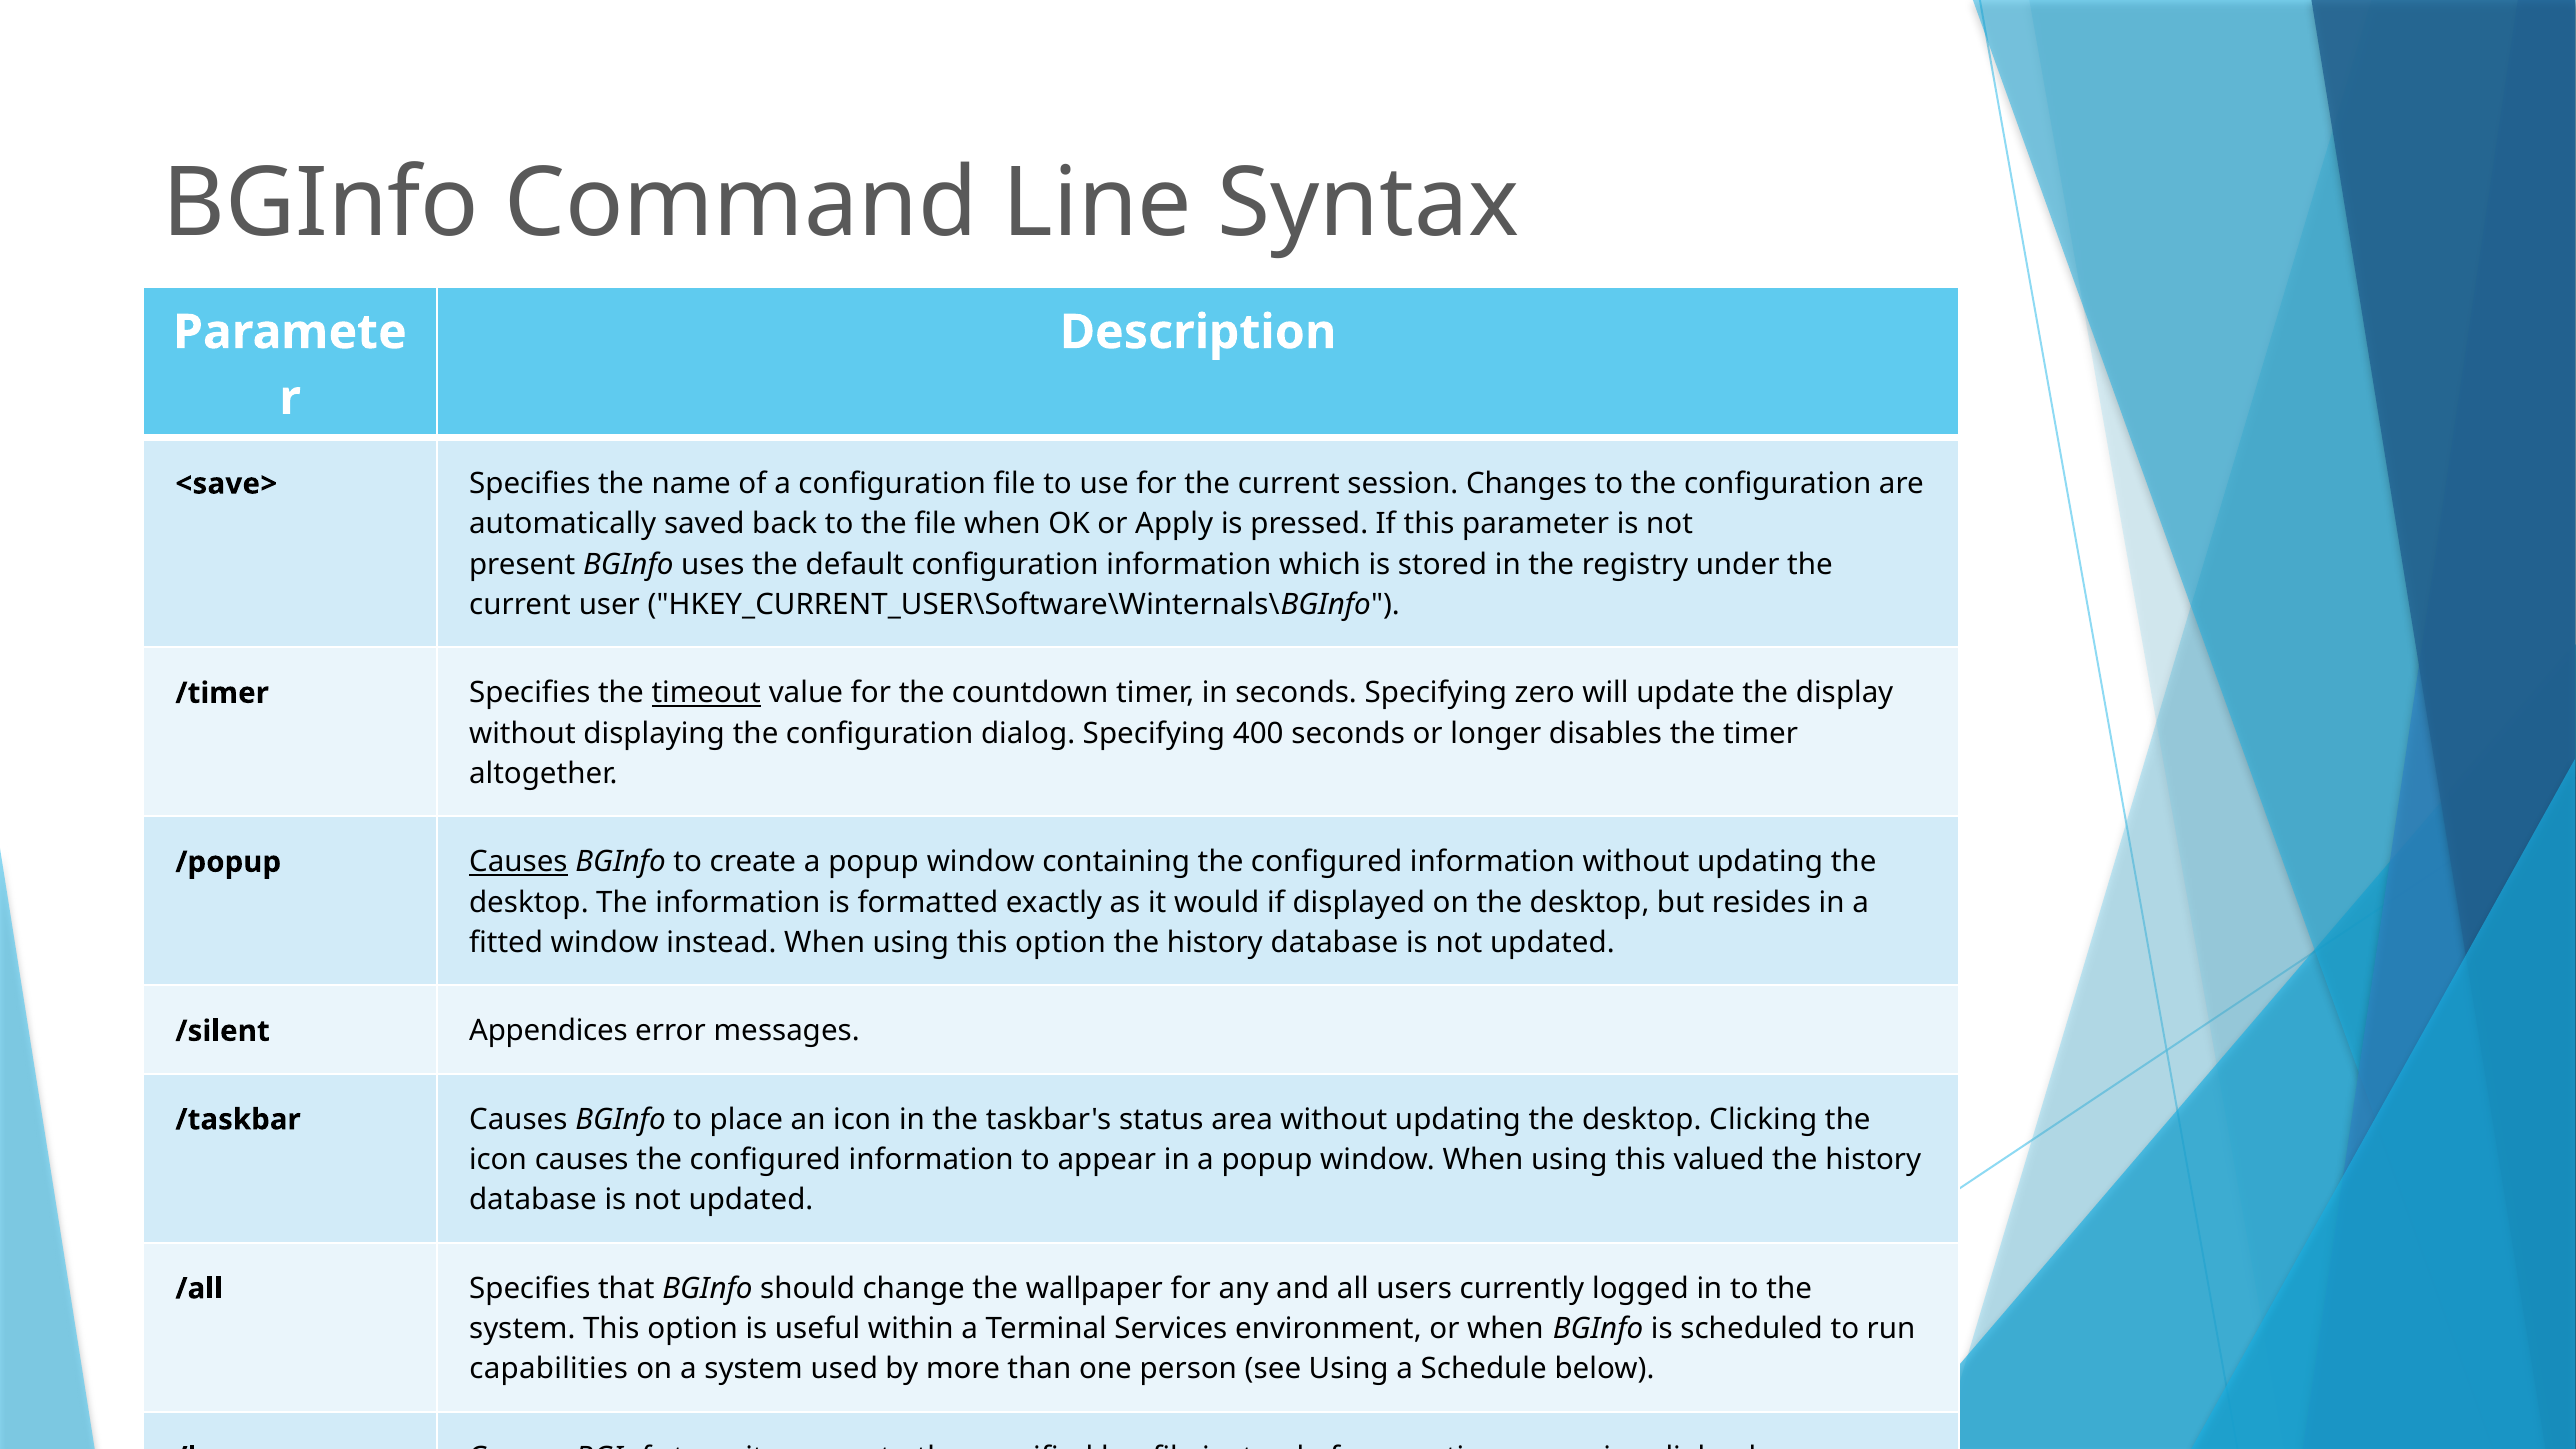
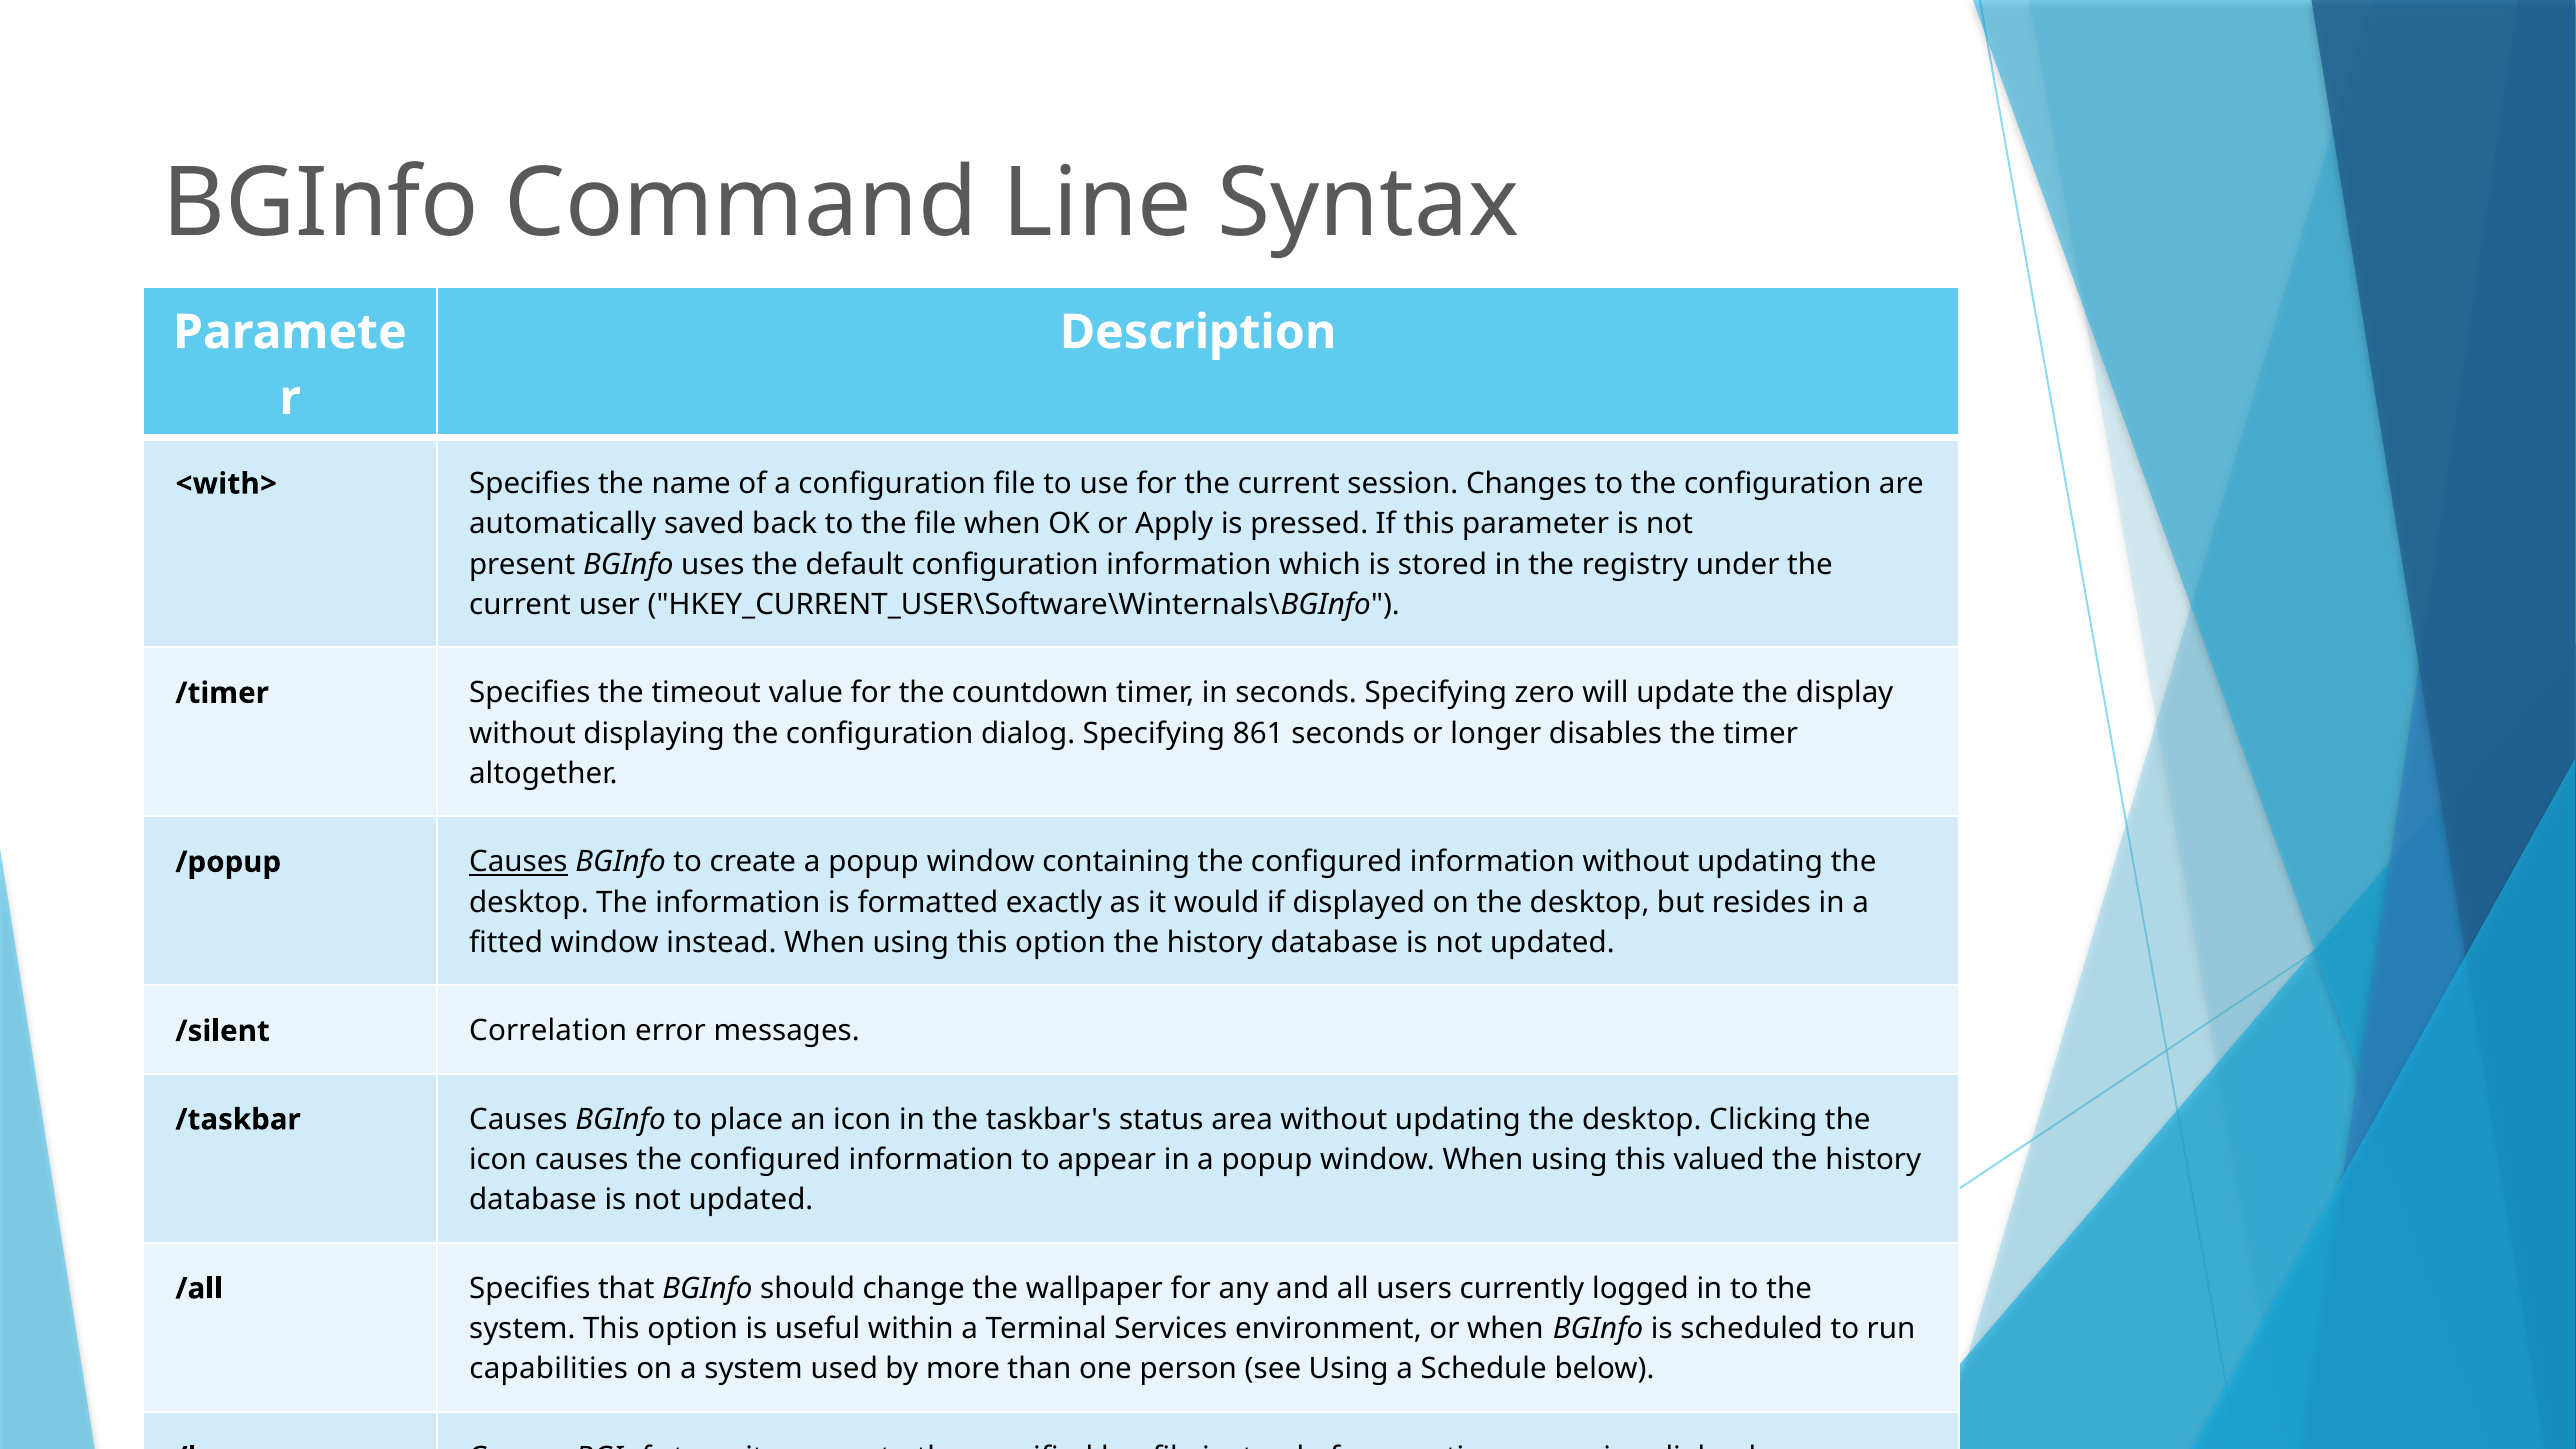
<save>: <save> -> <with>
timeout underline: present -> none
400: 400 -> 861
Appendices: Appendices -> Correlation
